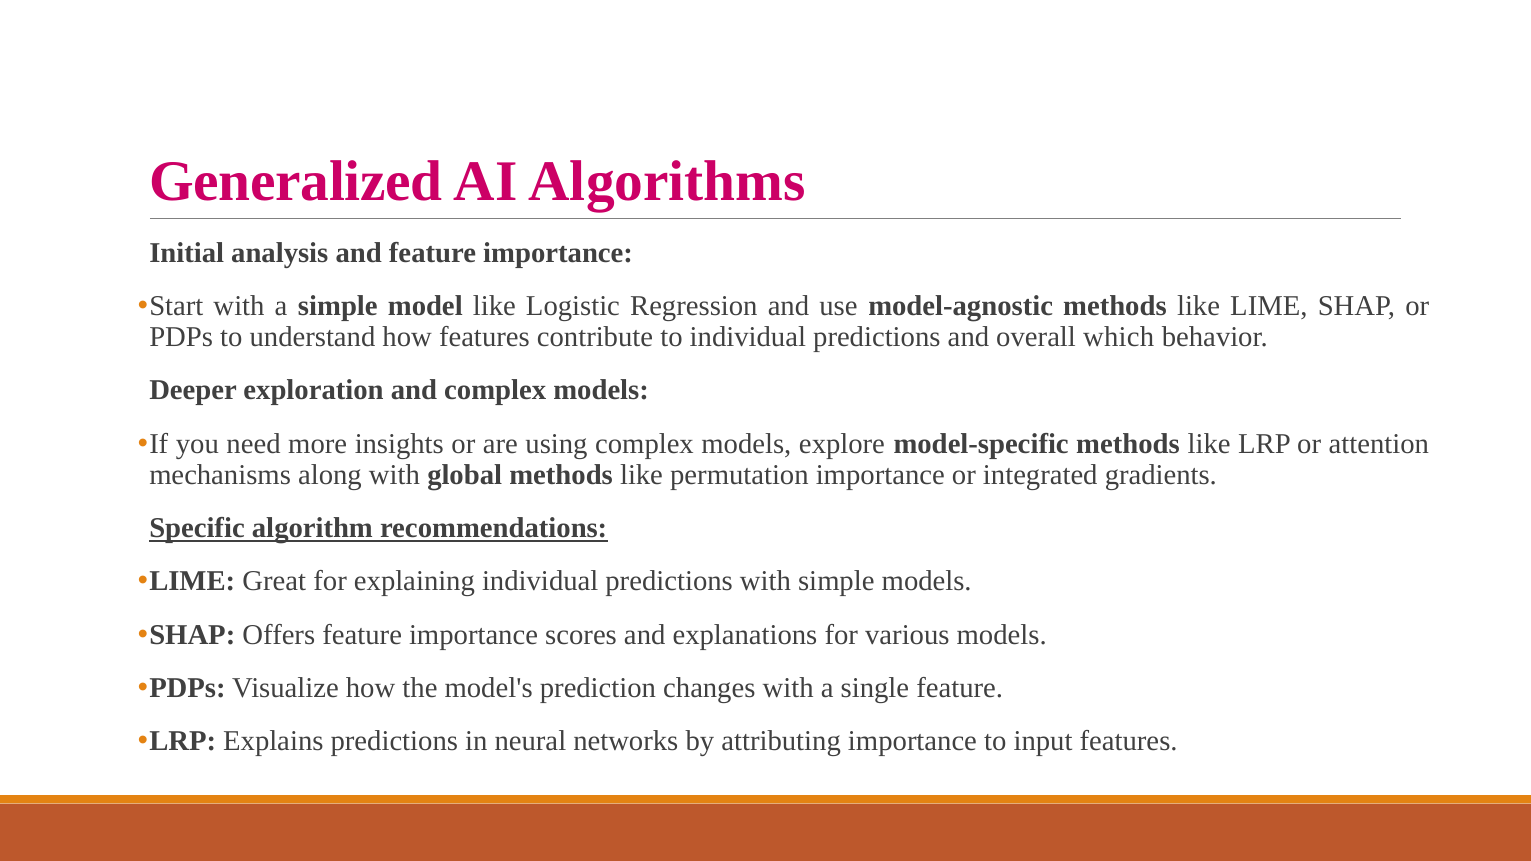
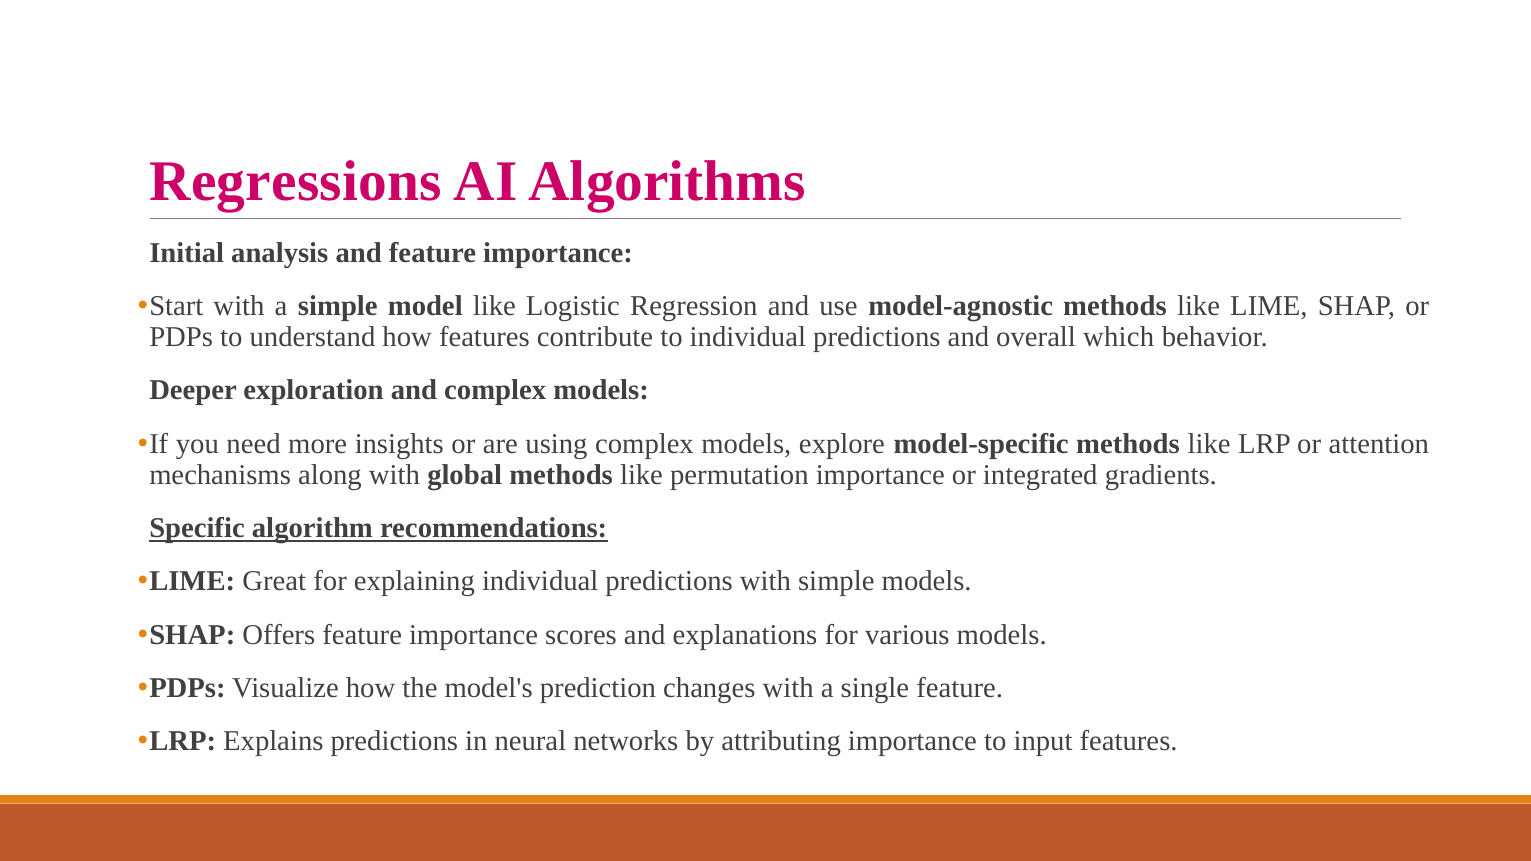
Generalized: Generalized -> Regressions
